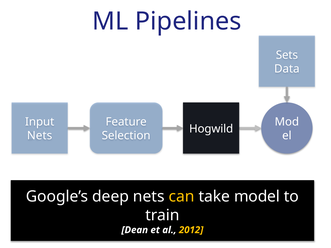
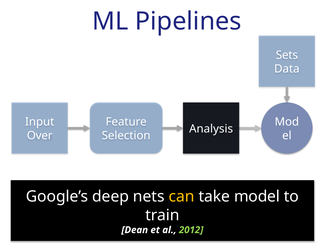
Hogwild: Hogwild -> Analysis
Nets at (40, 136): Nets -> Over
2012 colour: yellow -> light green
